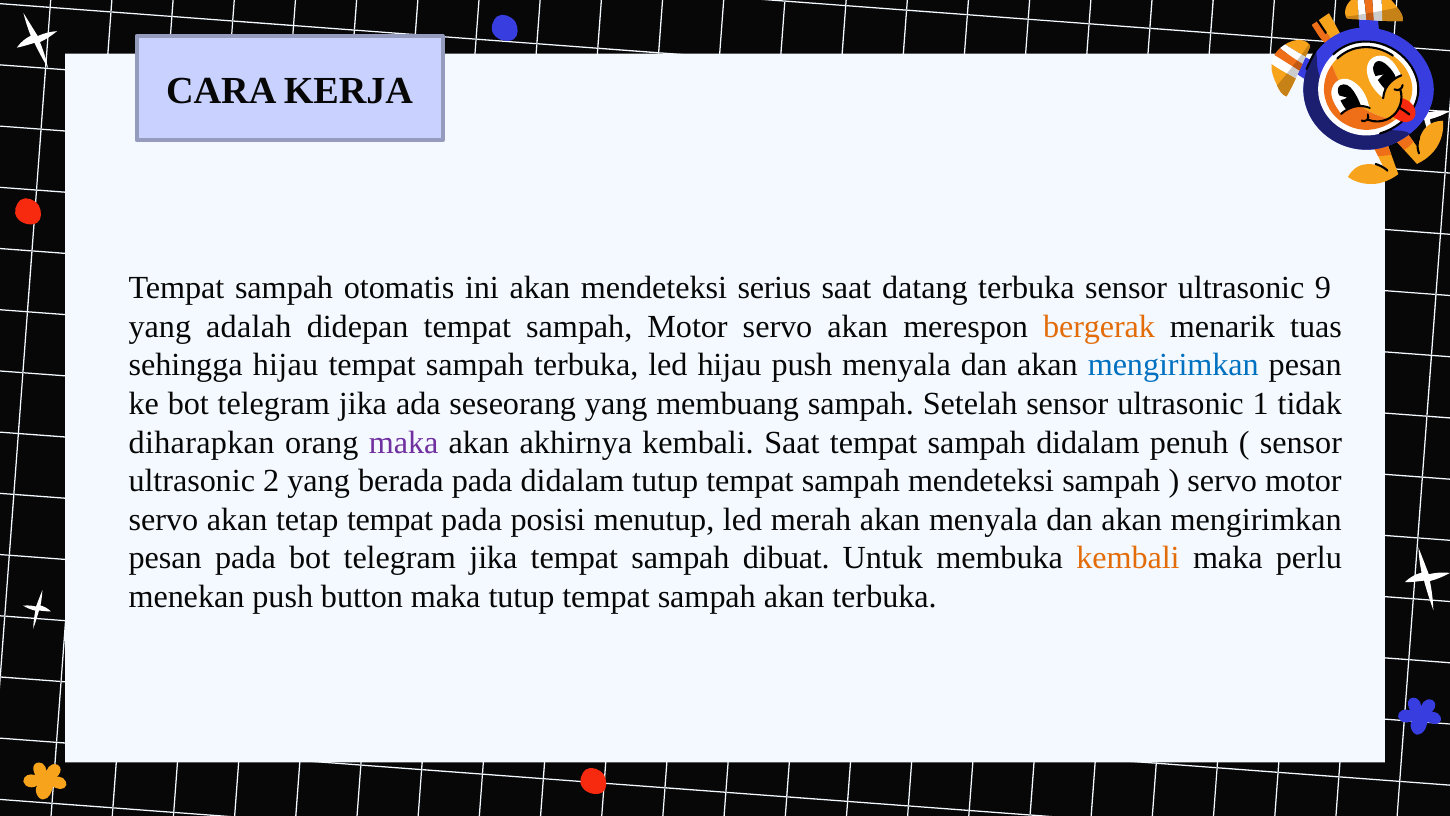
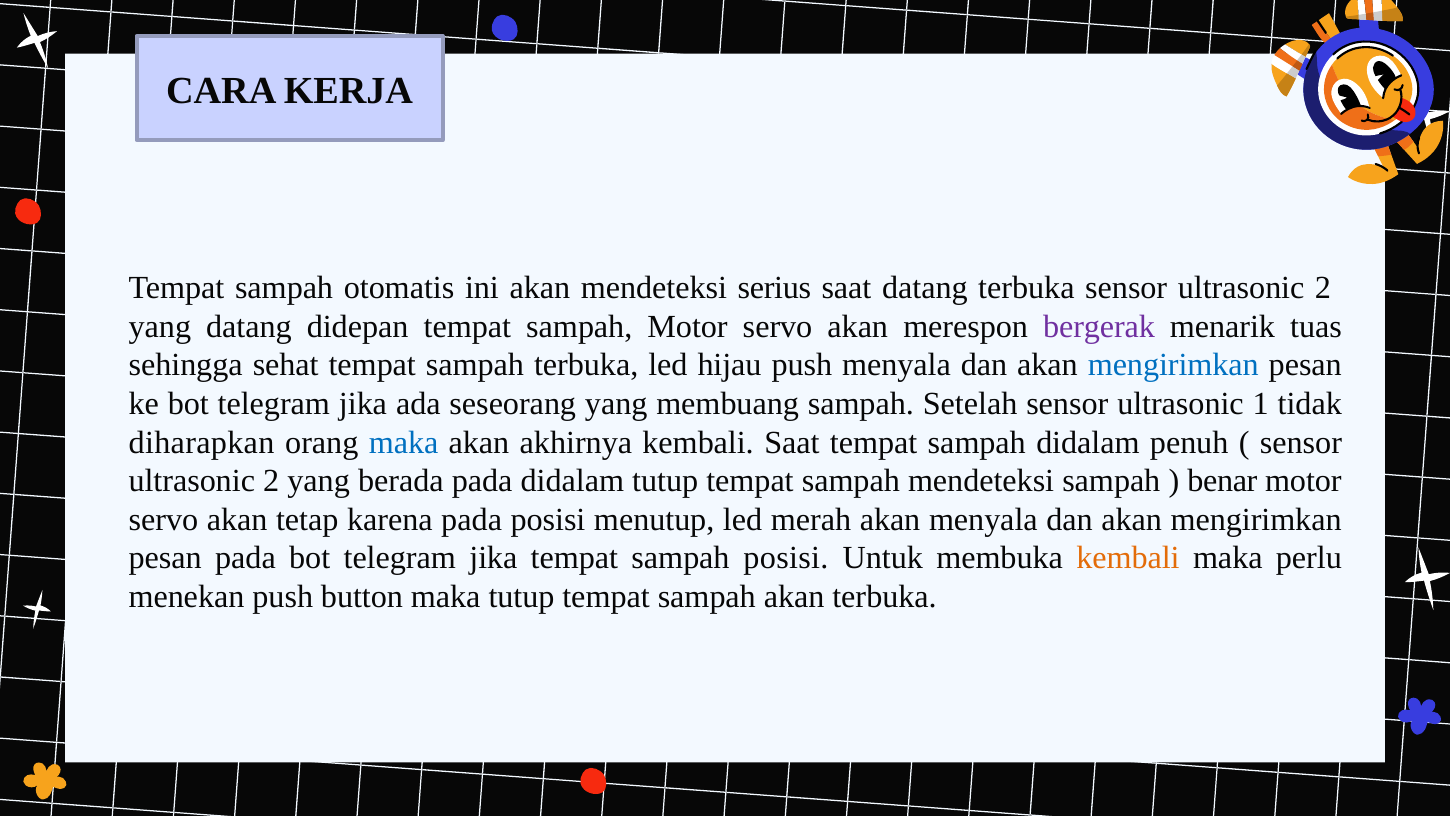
9 at (1323, 288): 9 -> 2
yang adalah: adalah -> datang
bergerak colour: orange -> purple
sehingga hijau: hijau -> sehat
maka at (404, 442) colour: purple -> blue
servo at (1222, 481): servo -> benar
tetap tempat: tempat -> karena
sampah dibuat: dibuat -> posisi
